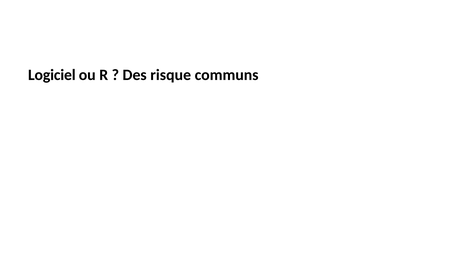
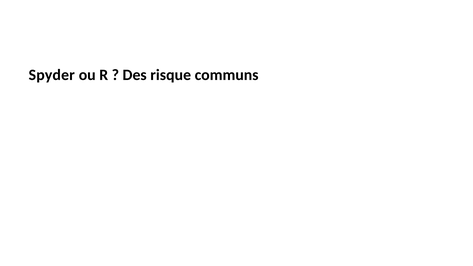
Logiciel: Logiciel -> Spyder
